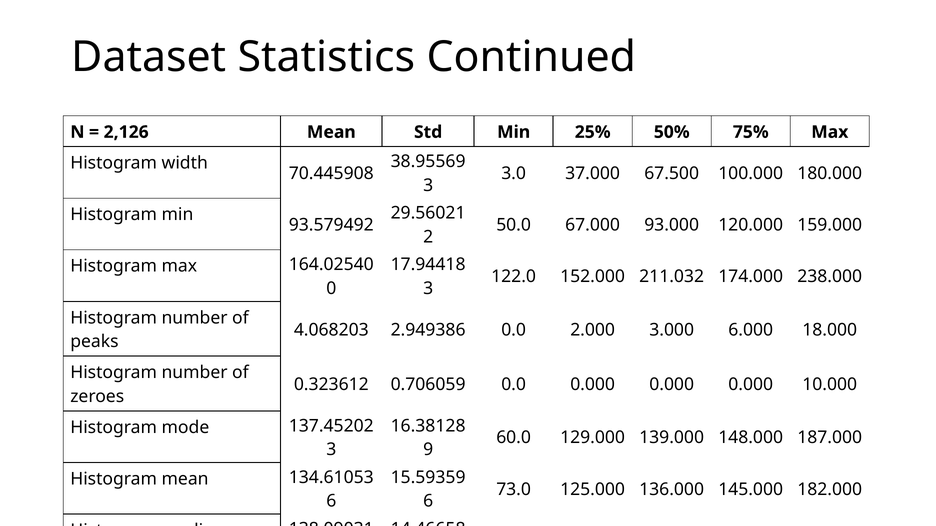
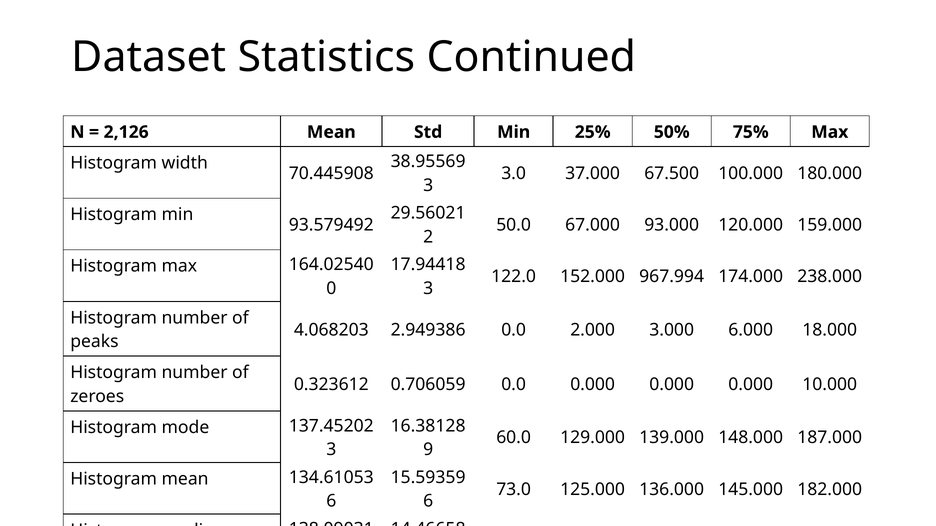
211.032: 211.032 -> 967.994
